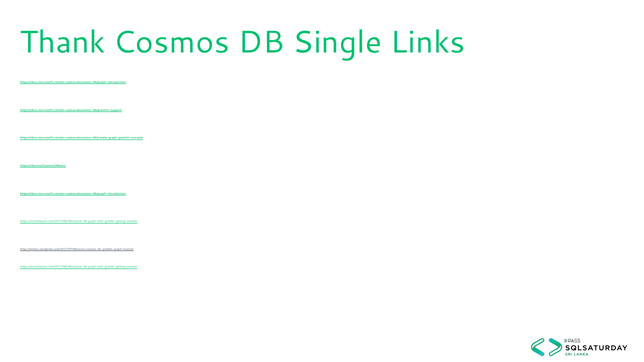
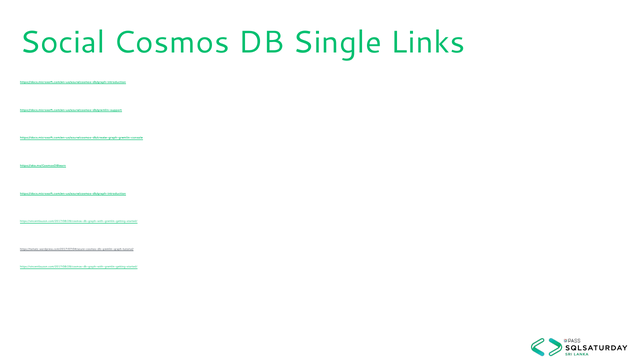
Thank: Thank -> Social
